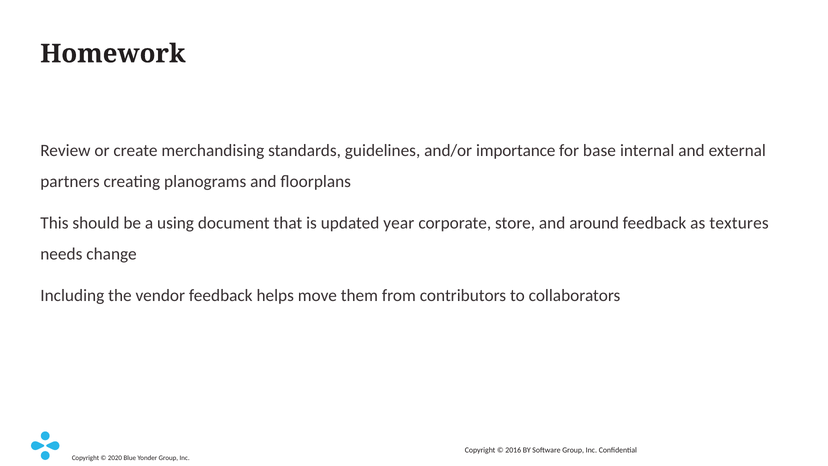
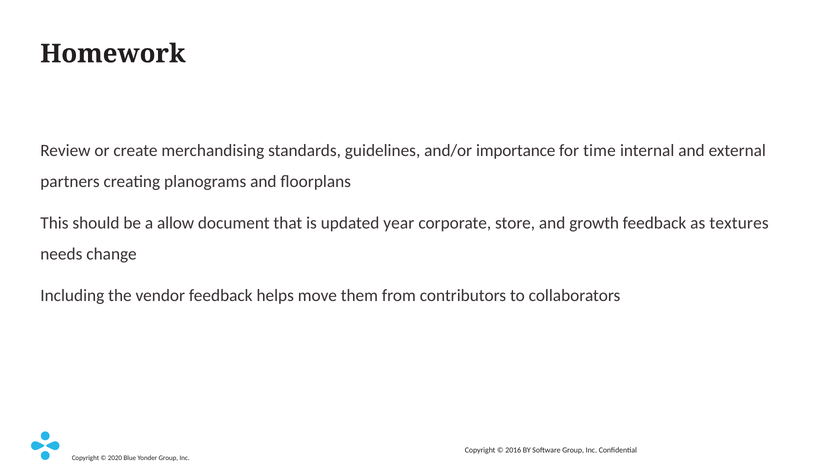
base: base -> time
using: using -> allow
around: around -> growth
